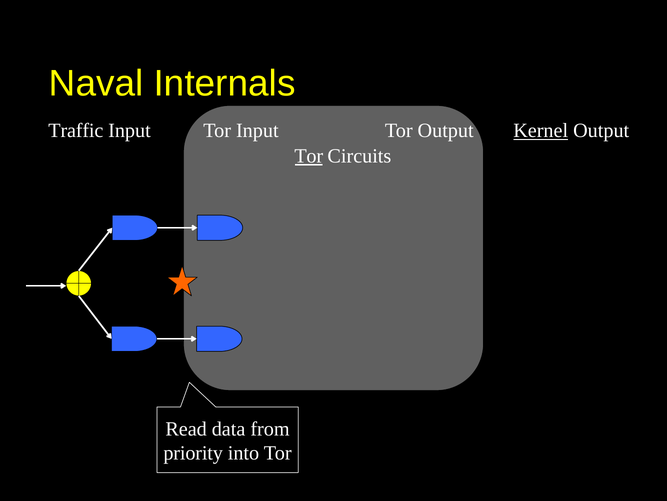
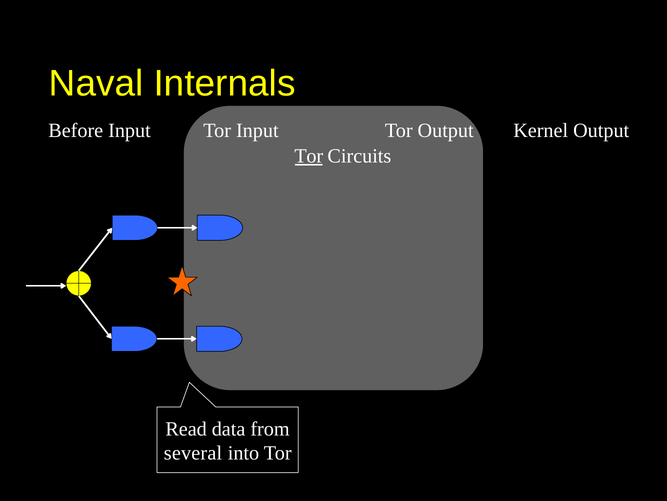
Traffic: Traffic -> Before
Kernel underline: present -> none
priority: priority -> several
